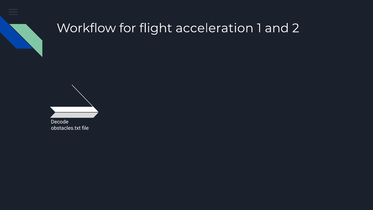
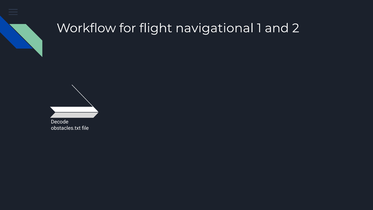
acceleration: acceleration -> navigational
